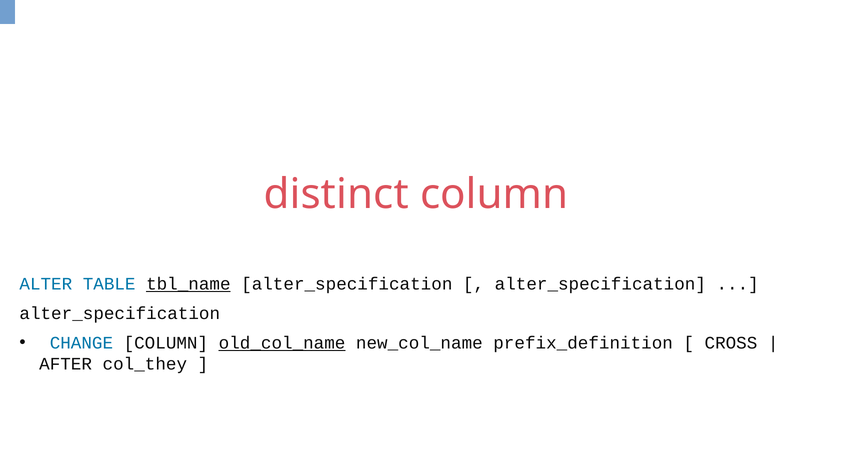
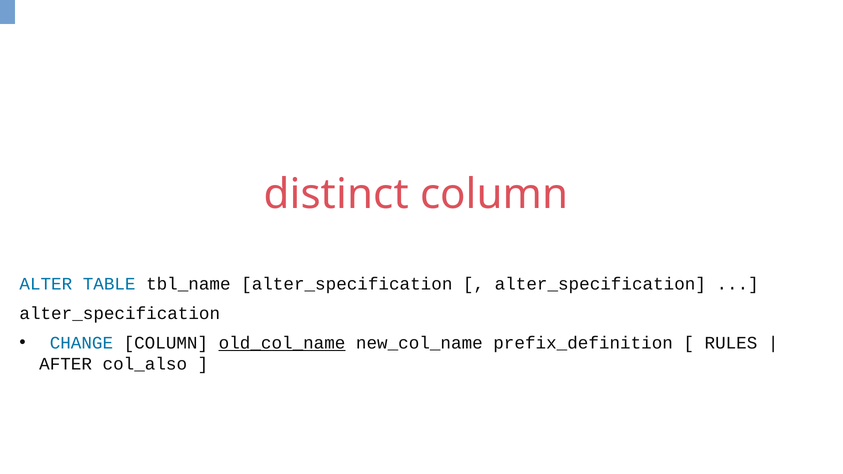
tbl_name underline: present -> none
CROSS: CROSS -> RULES
col_they: col_they -> col_also
